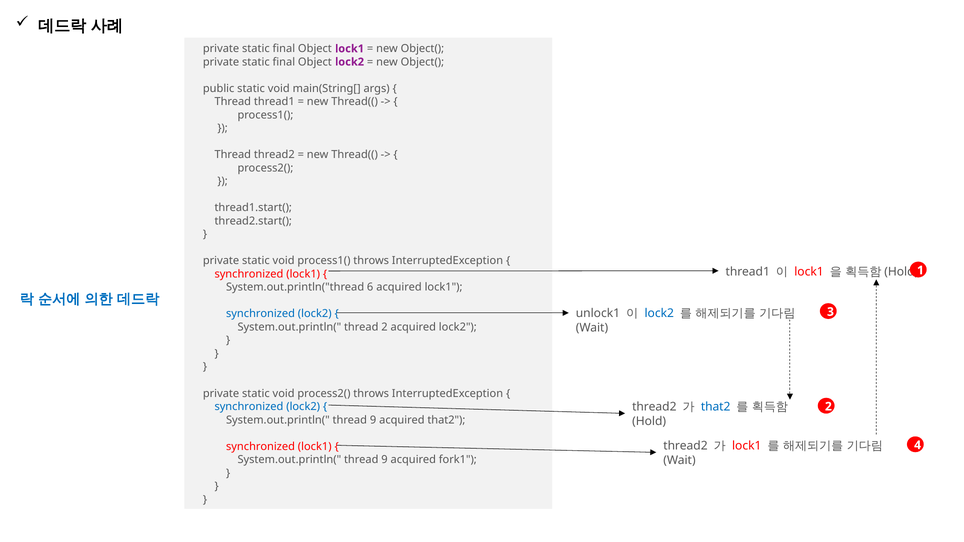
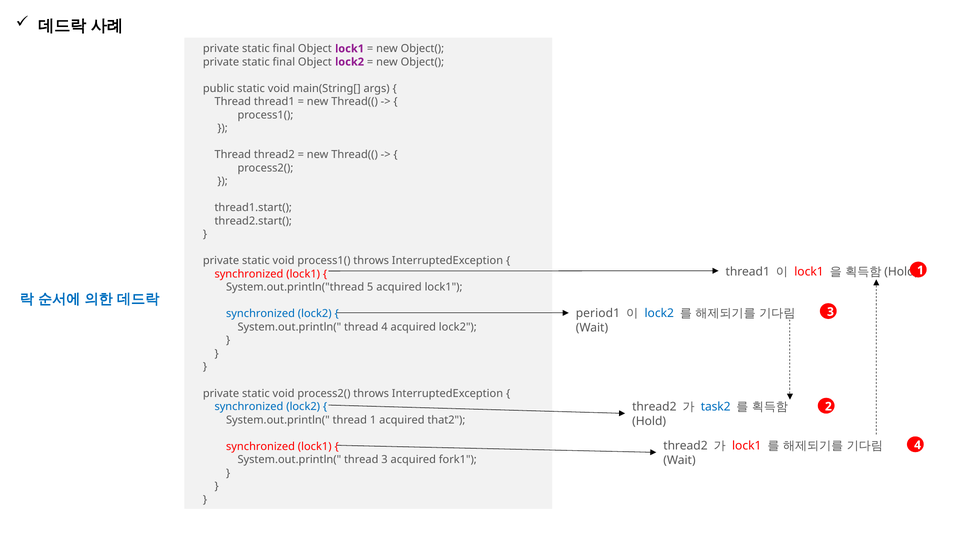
6: 6 -> 5
unlock1: unlock1 -> period1
thread 2: 2 -> 4
that2 at (716, 407): that2 -> task2
9 at (373, 420): 9 -> 1
9 at (384, 460): 9 -> 3
